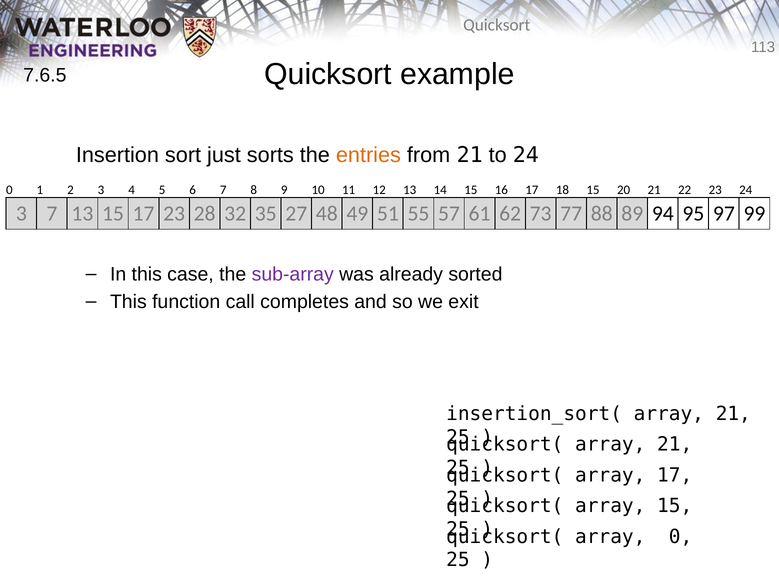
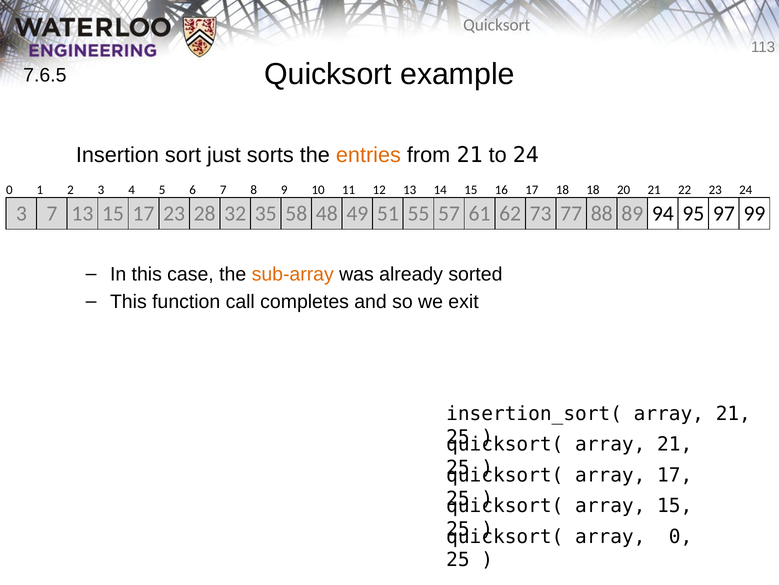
18 15: 15 -> 18
27: 27 -> 58
sub-array colour: purple -> orange
